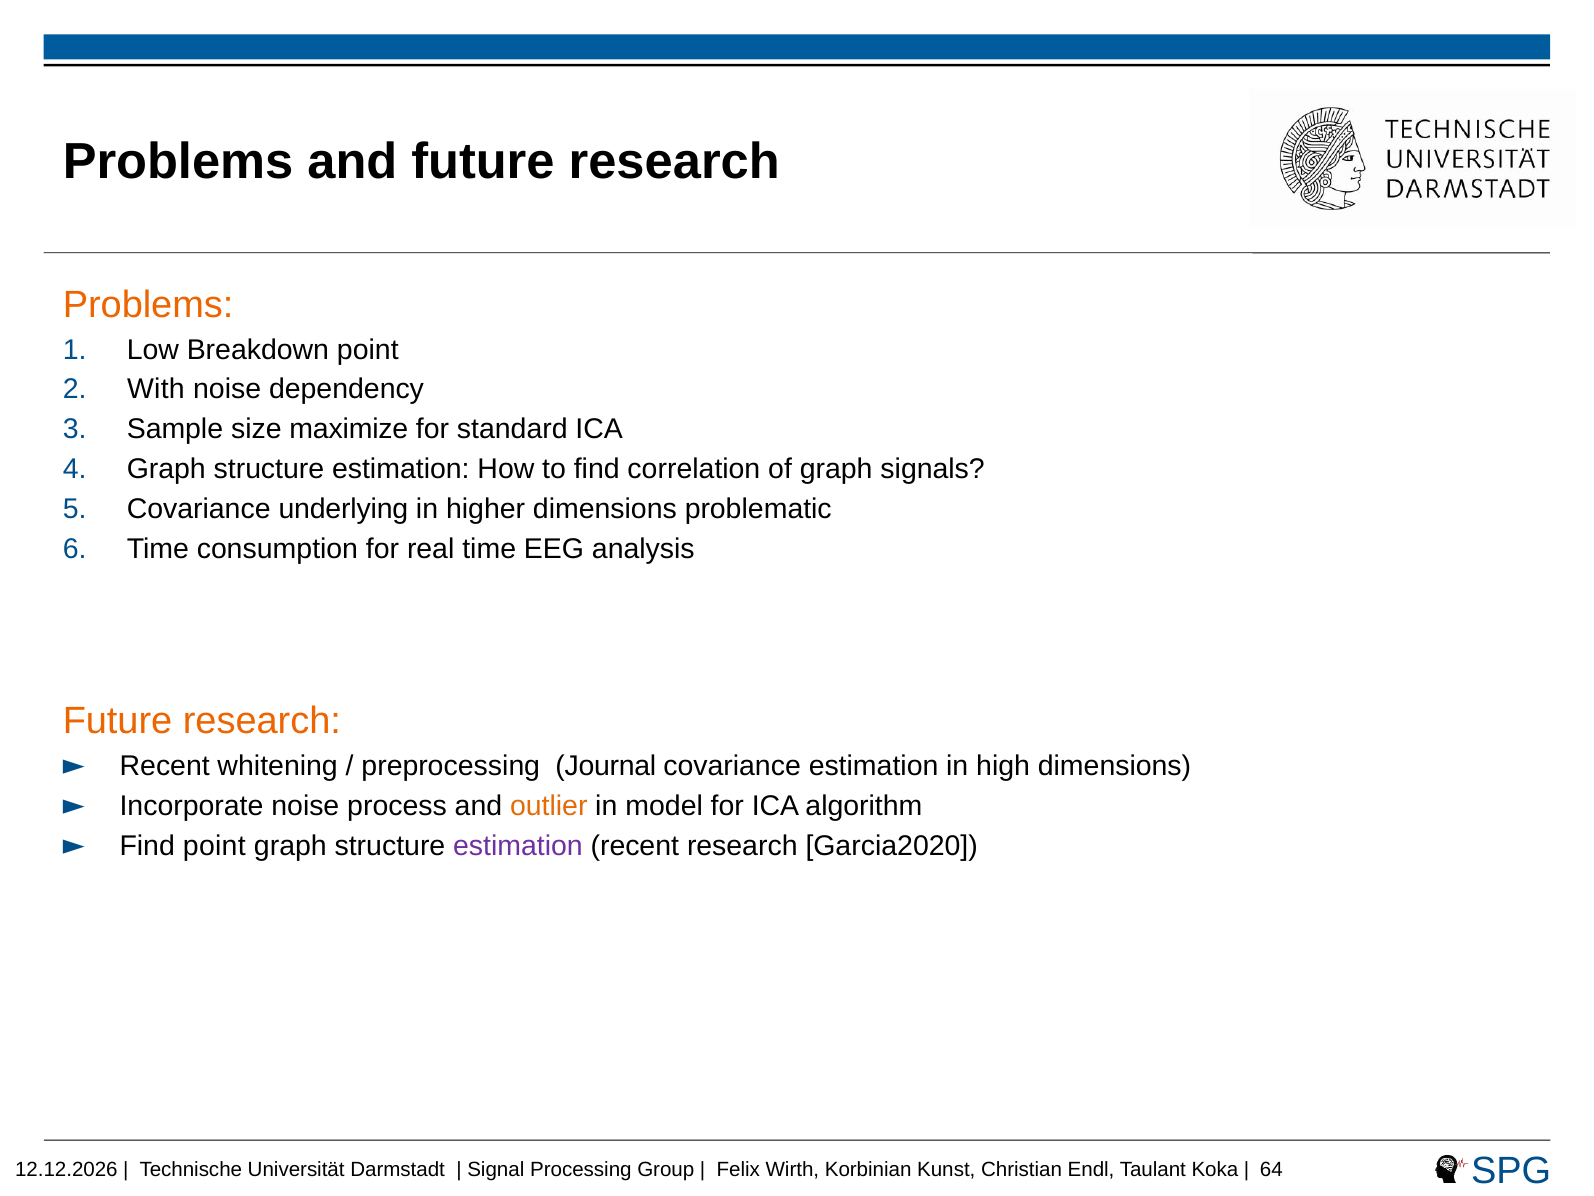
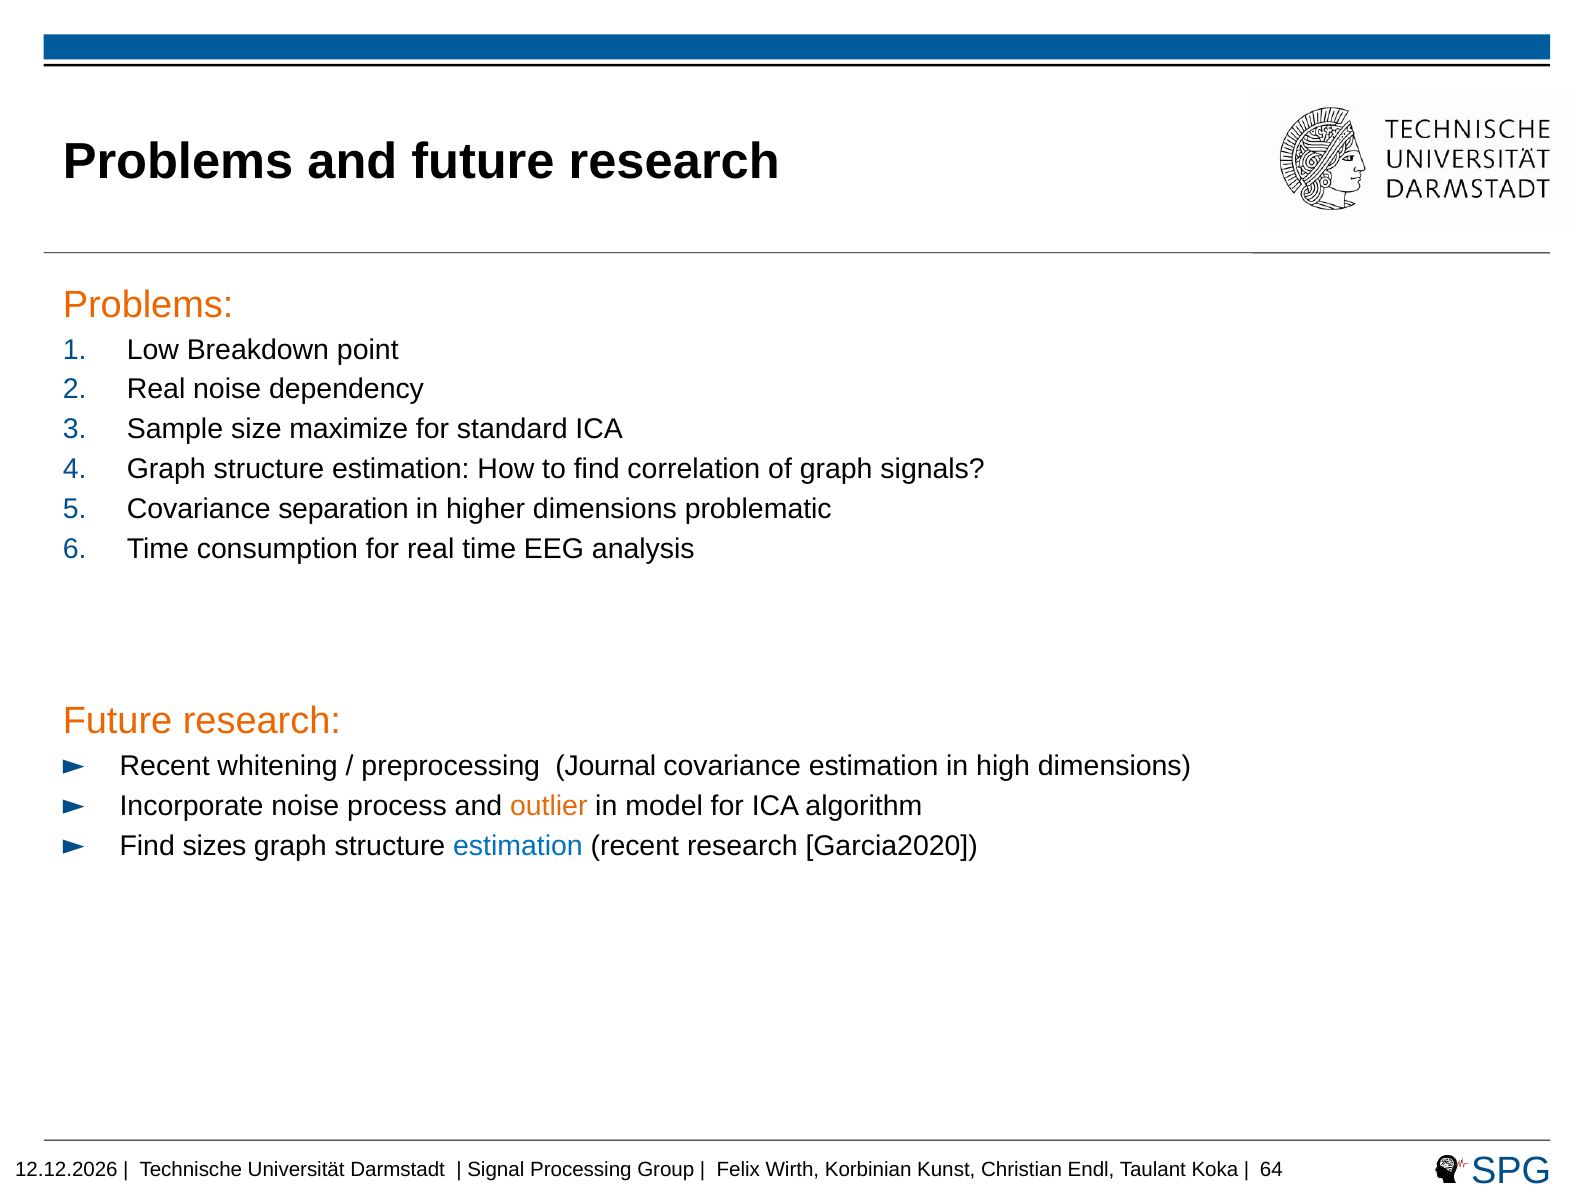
With at (156, 389): With -> Real
underlying: underlying -> separation
Find point: point -> sizes
estimation at (518, 845) colour: purple -> blue
